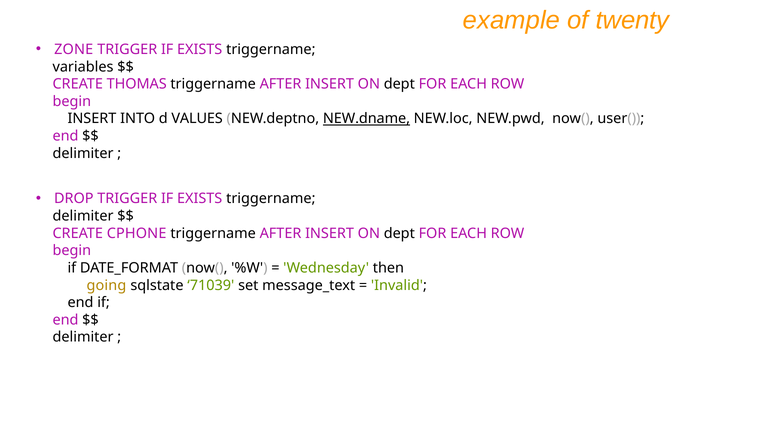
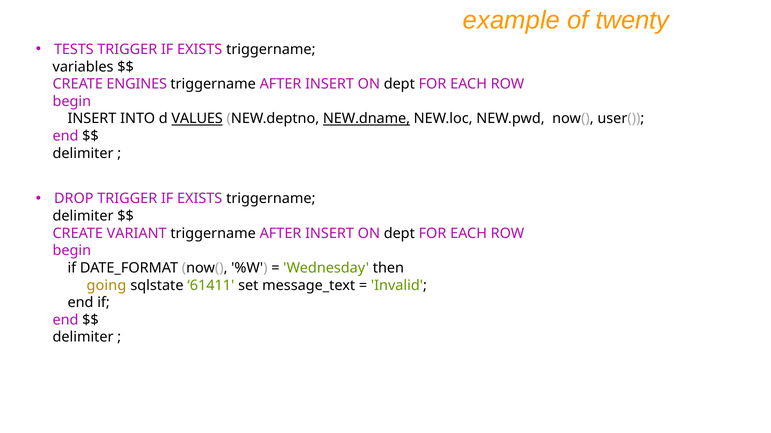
ZONE: ZONE -> TESTS
THOMAS: THOMAS -> ENGINES
VALUES underline: none -> present
CPHONE: CPHONE -> VARIANT
71039: 71039 -> 61411
